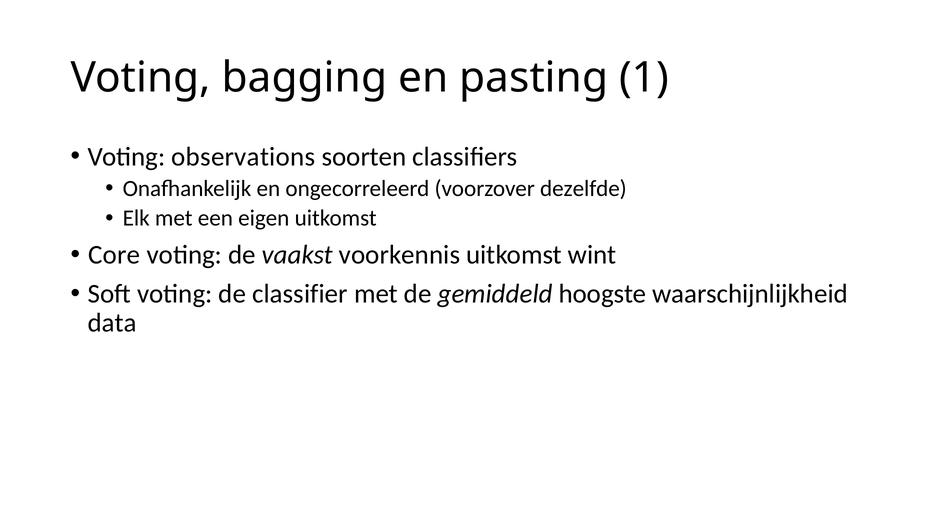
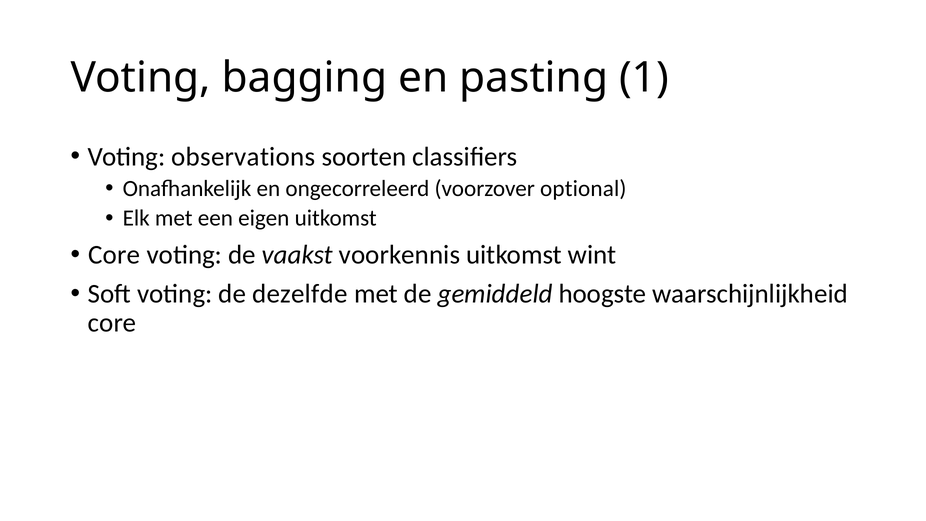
dezelfde: dezelfde -> optional
classifier: classifier -> dezelfde
data at (112, 323): data -> core
